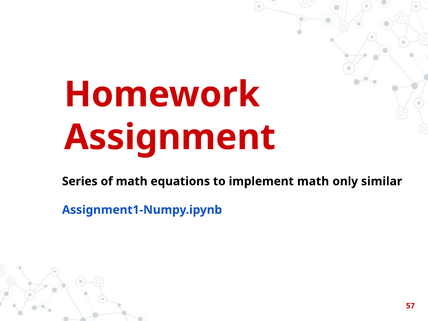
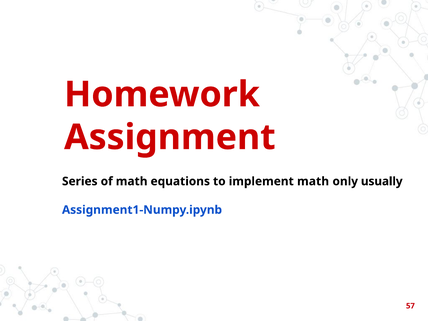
similar: similar -> usually
